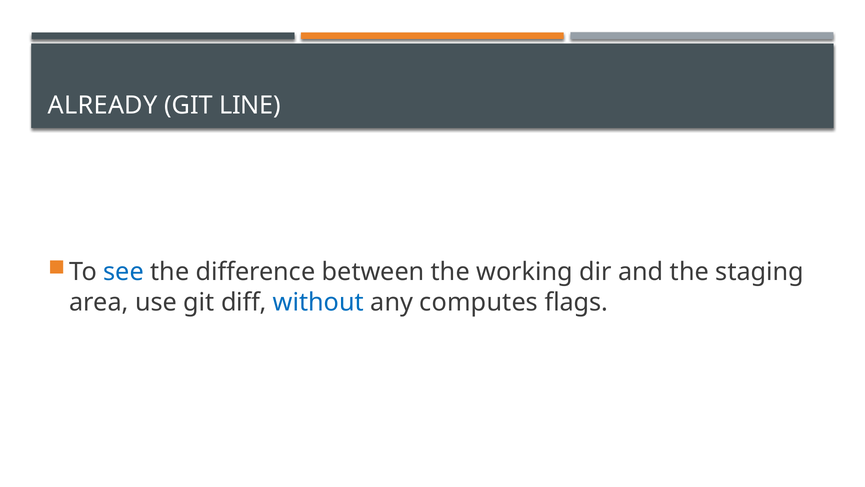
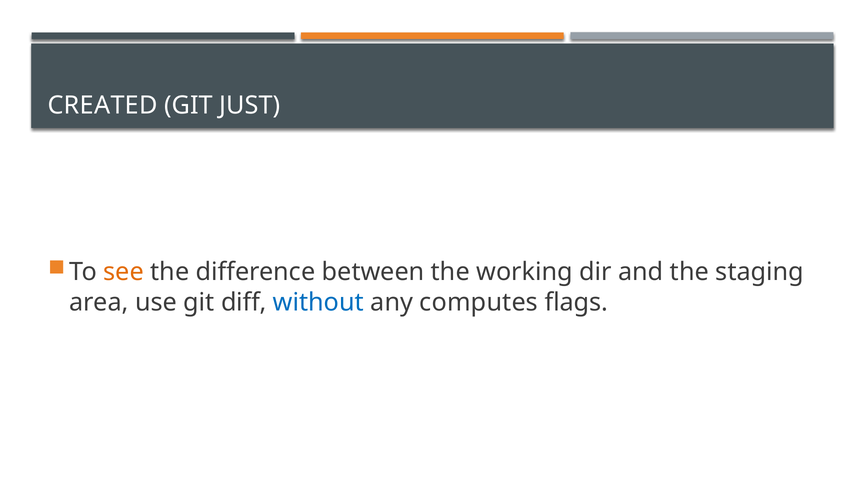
ALREADY: ALREADY -> CREATED
LINE: LINE -> JUST
see colour: blue -> orange
